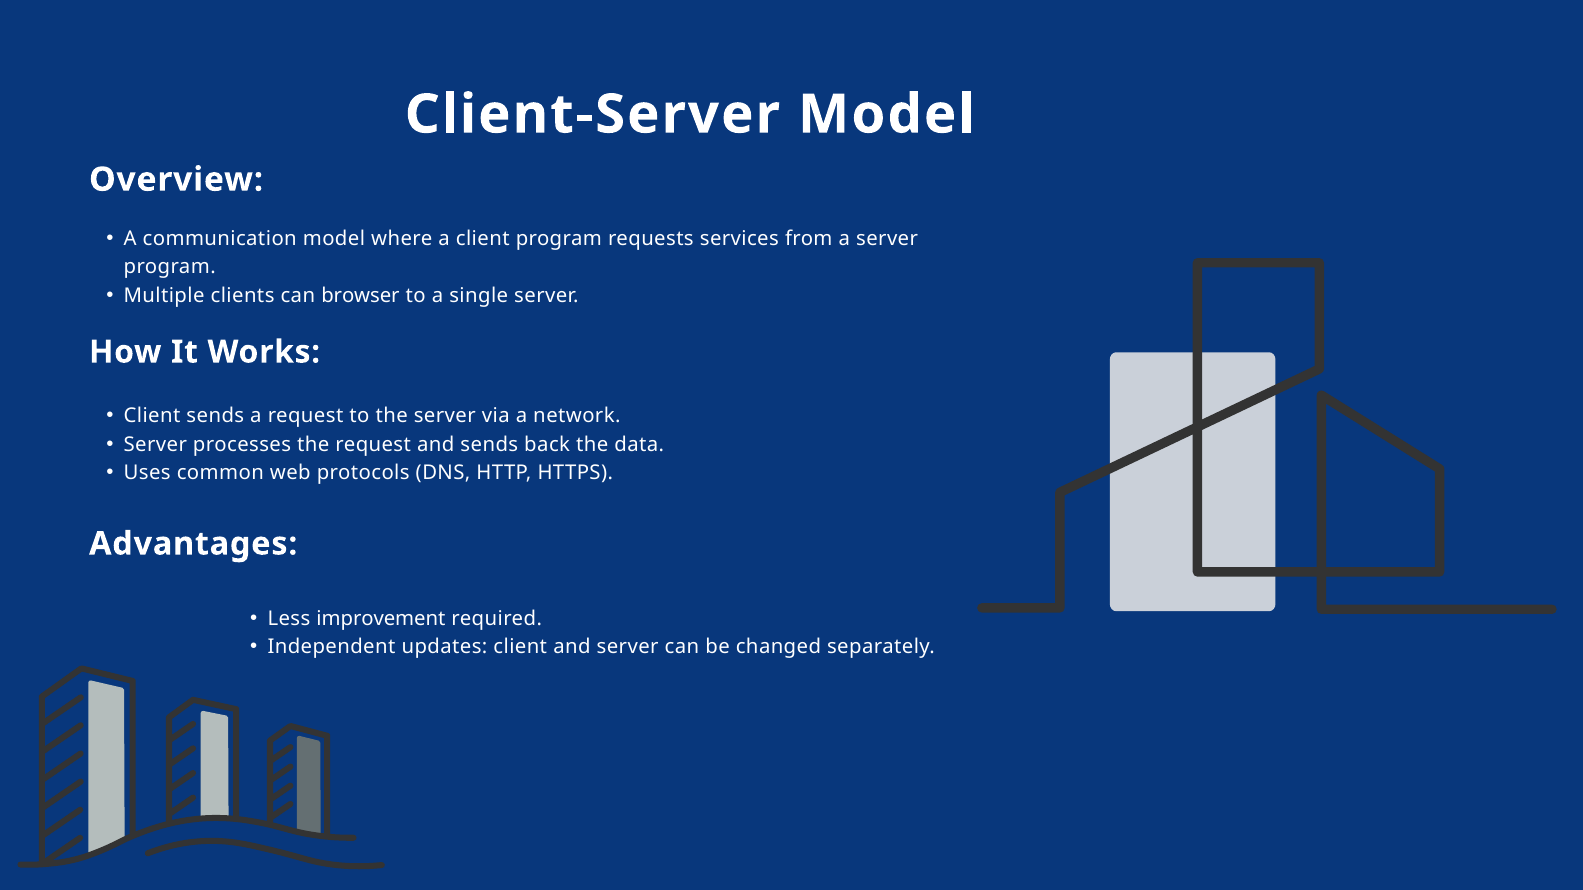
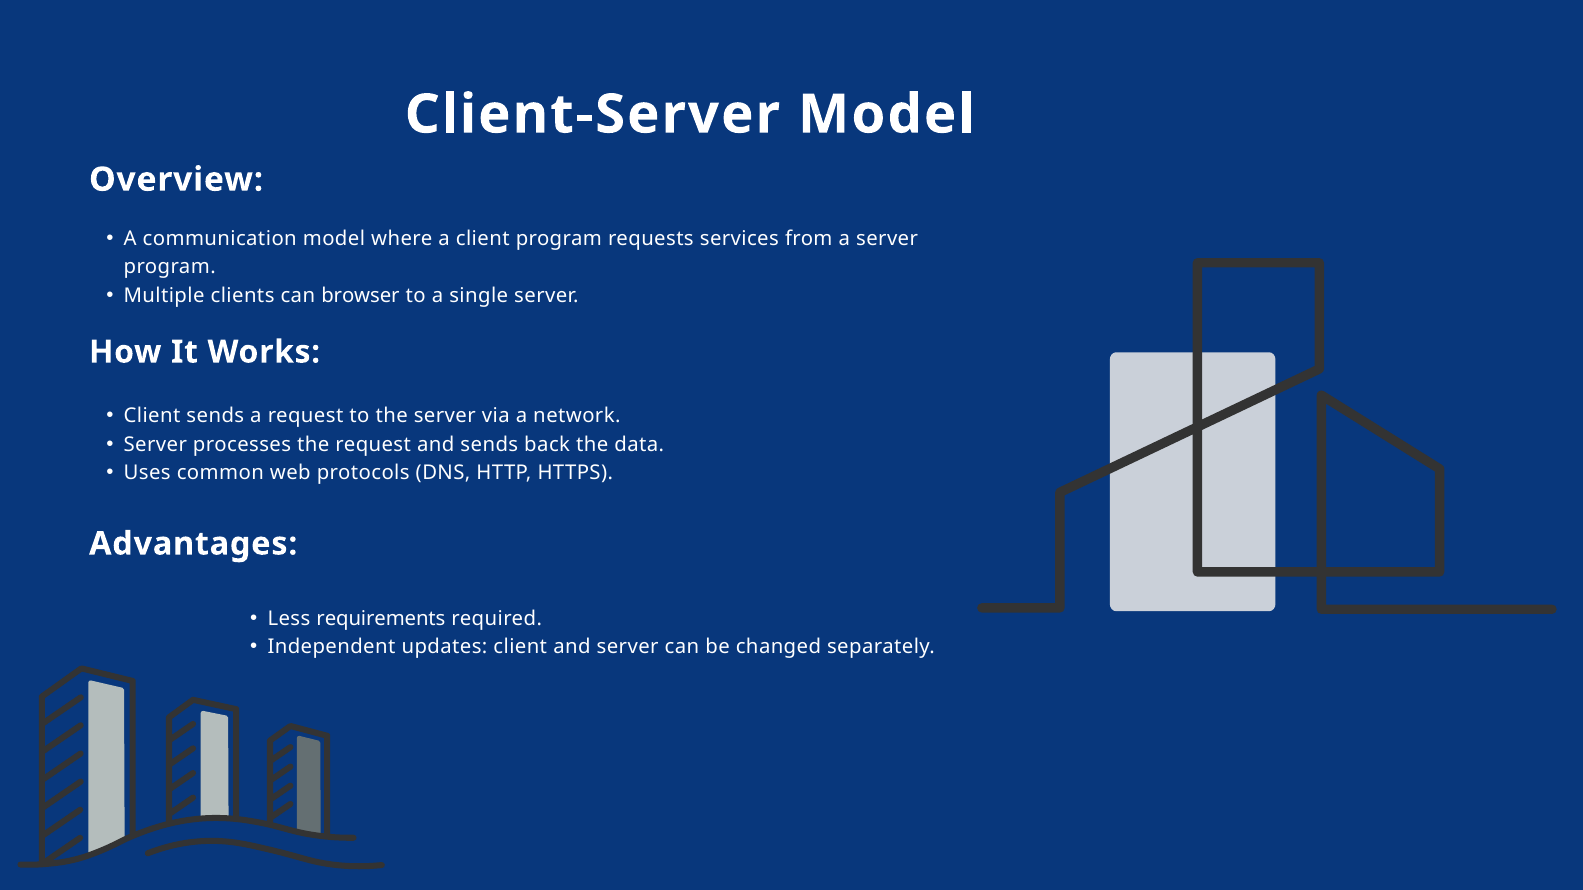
improvement: improvement -> requirements
